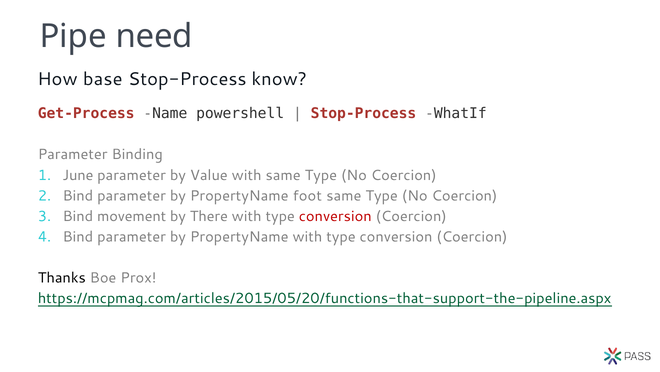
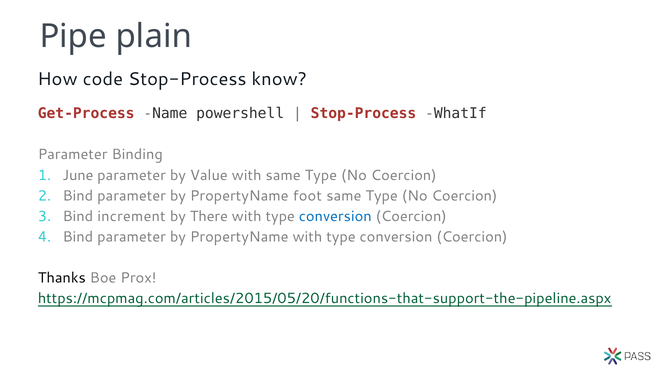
need: need -> plain
base: base -> code
movement: movement -> increment
conversion at (335, 216) colour: red -> blue
